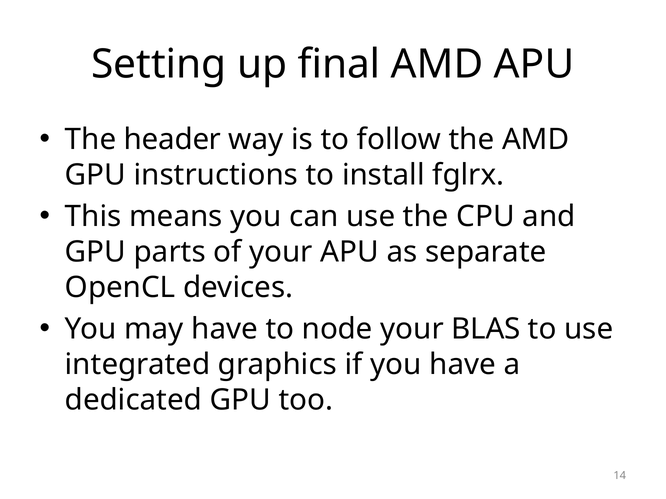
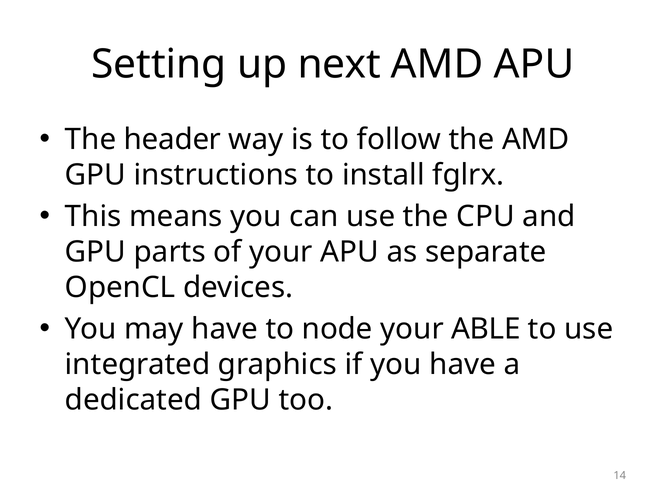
final: final -> next
BLAS: BLAS -> ABLE
